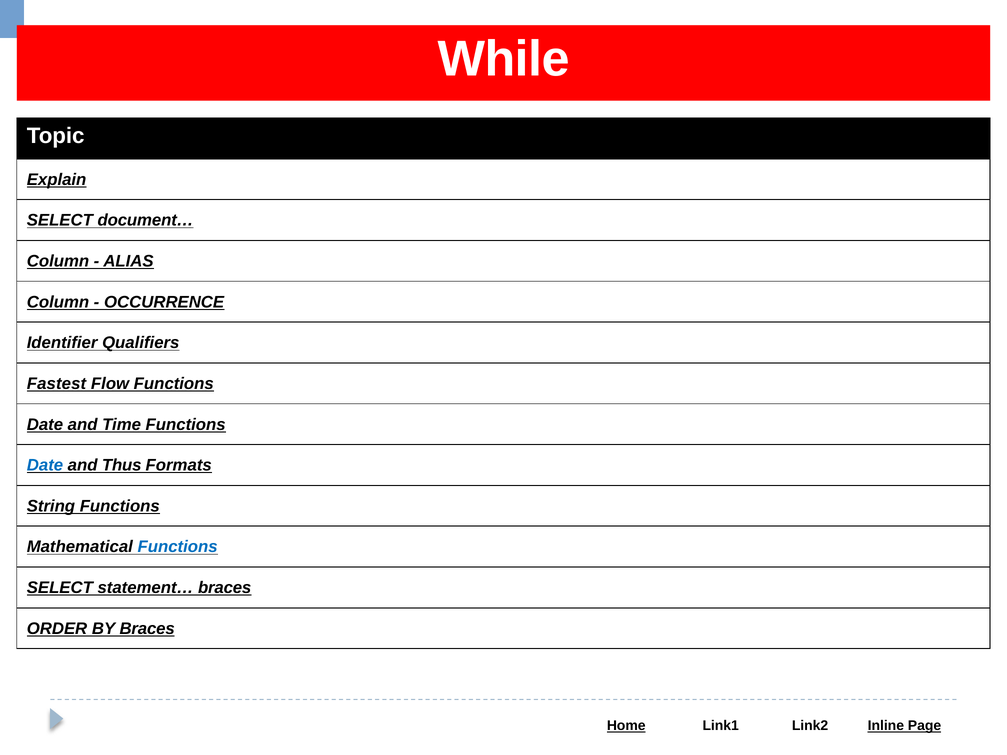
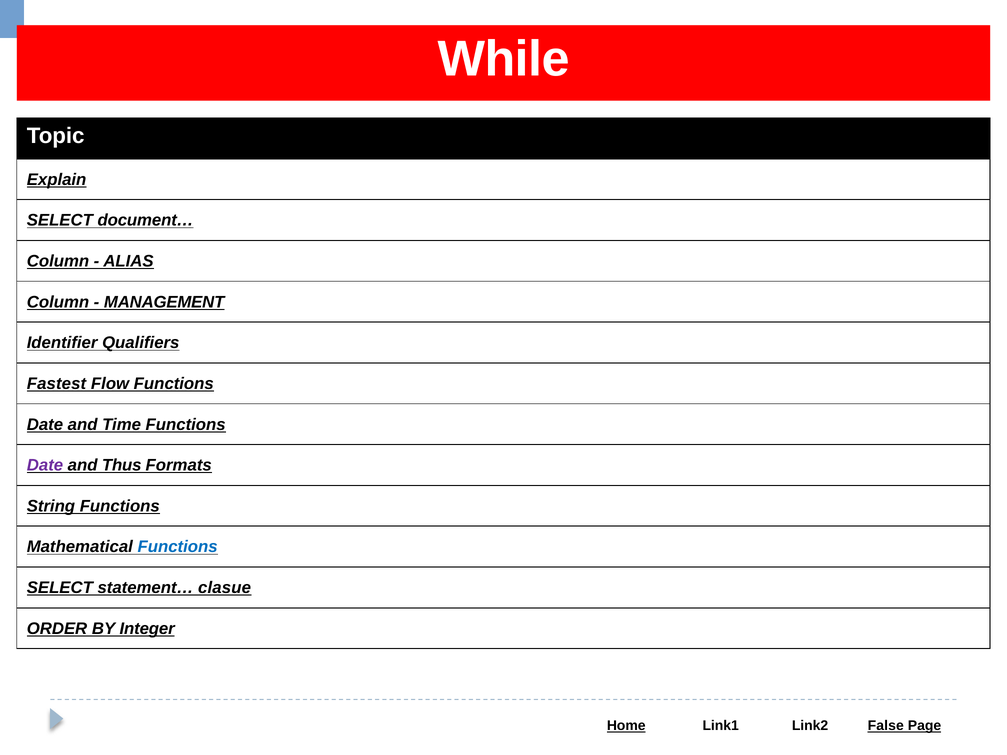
OCCURRENCE: OCCURRENCE -> MANAGEMENT
Date at (45, 465) colour: blue -> purple
statement… braces: braces -> clasue
BY Braces: Braces -> Integer
Inline: Inline -> False
